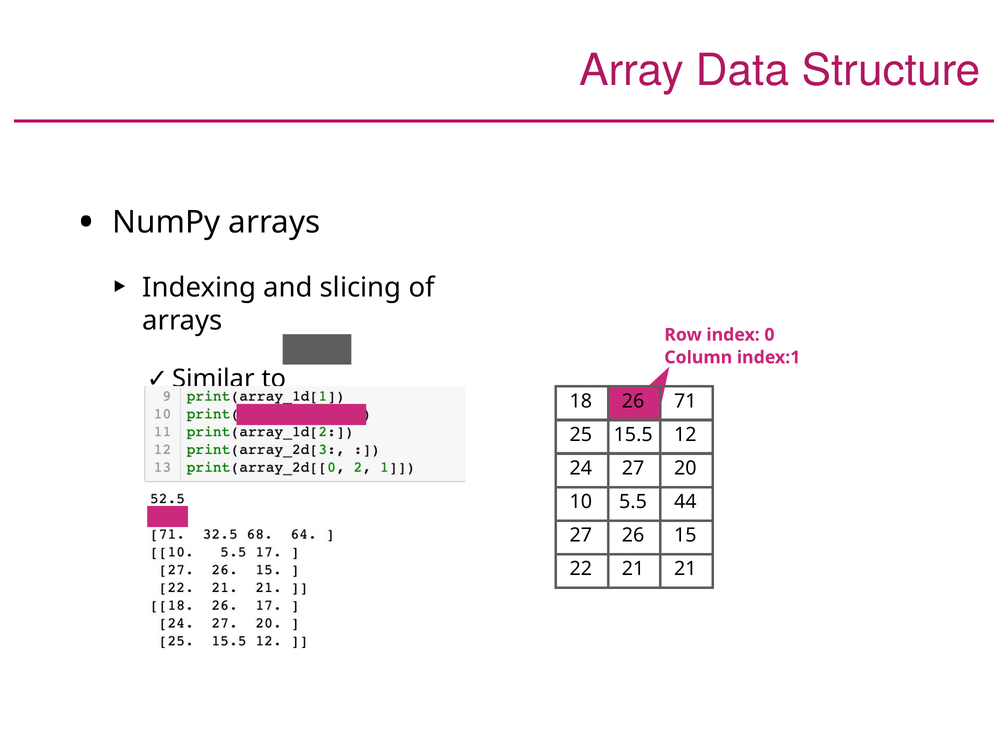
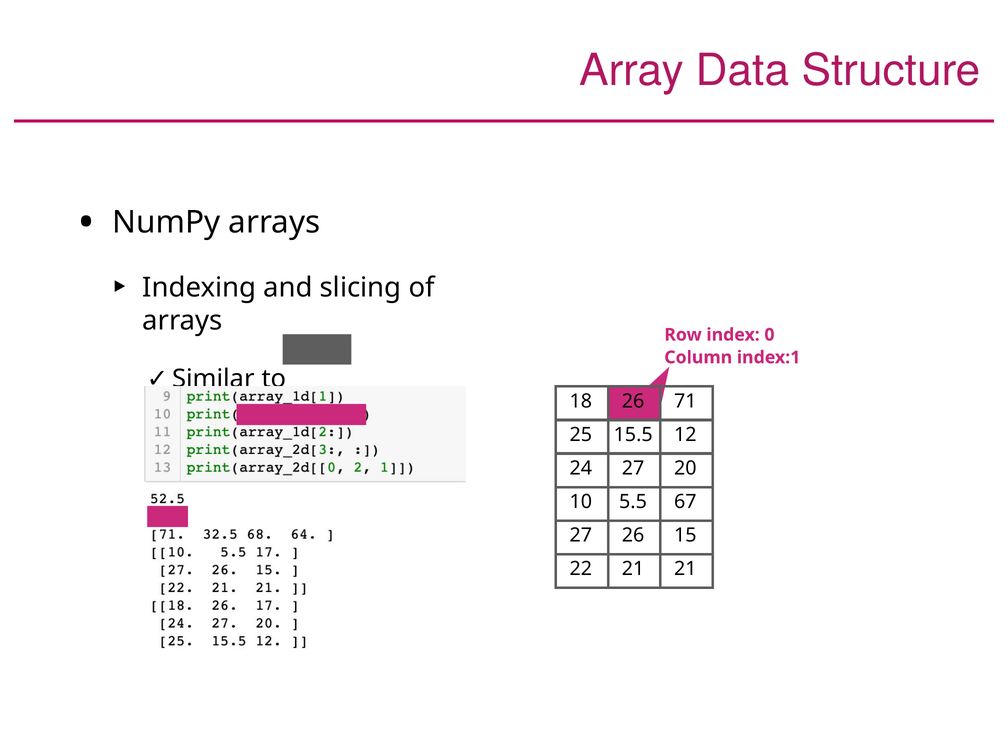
44: 44 -> 67
